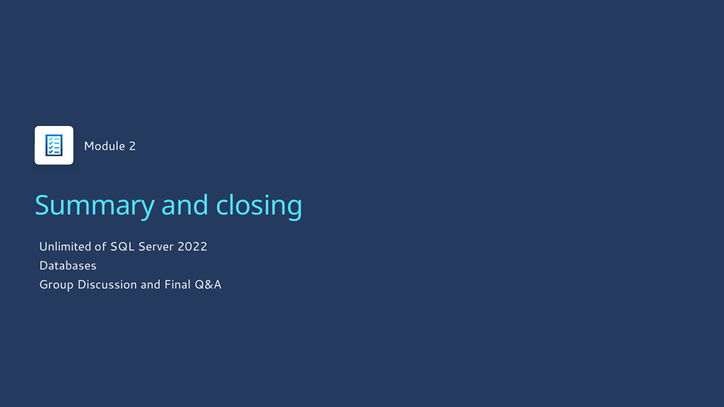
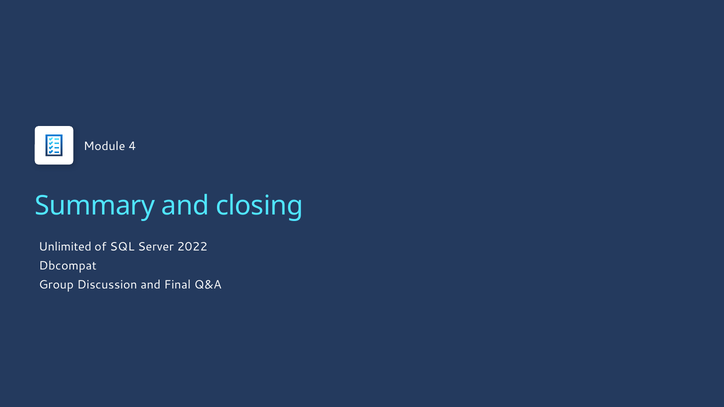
2: 2 -> 4
Databases: Databases -> Dbcompat
